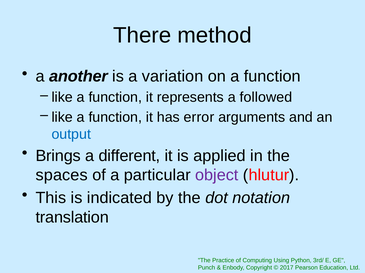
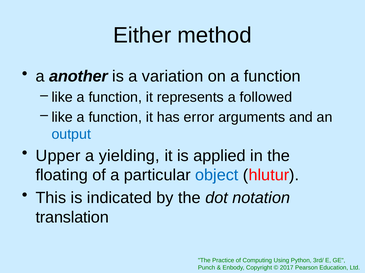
There: There -> Either
Brings: Brings -> Upper
different: different -> yielding
spaces: spaces -> floating
object colour: purple -> blue
